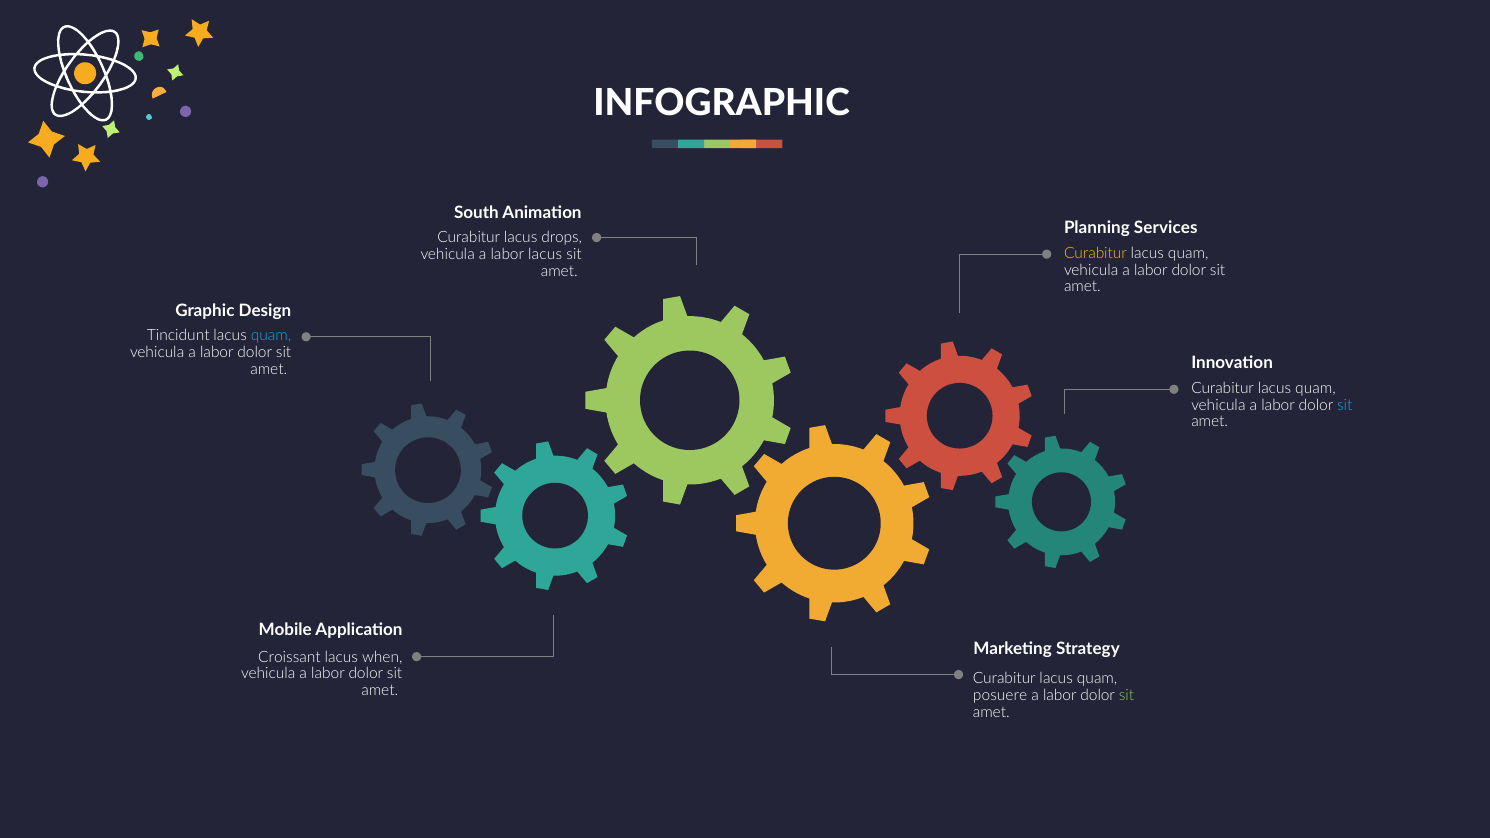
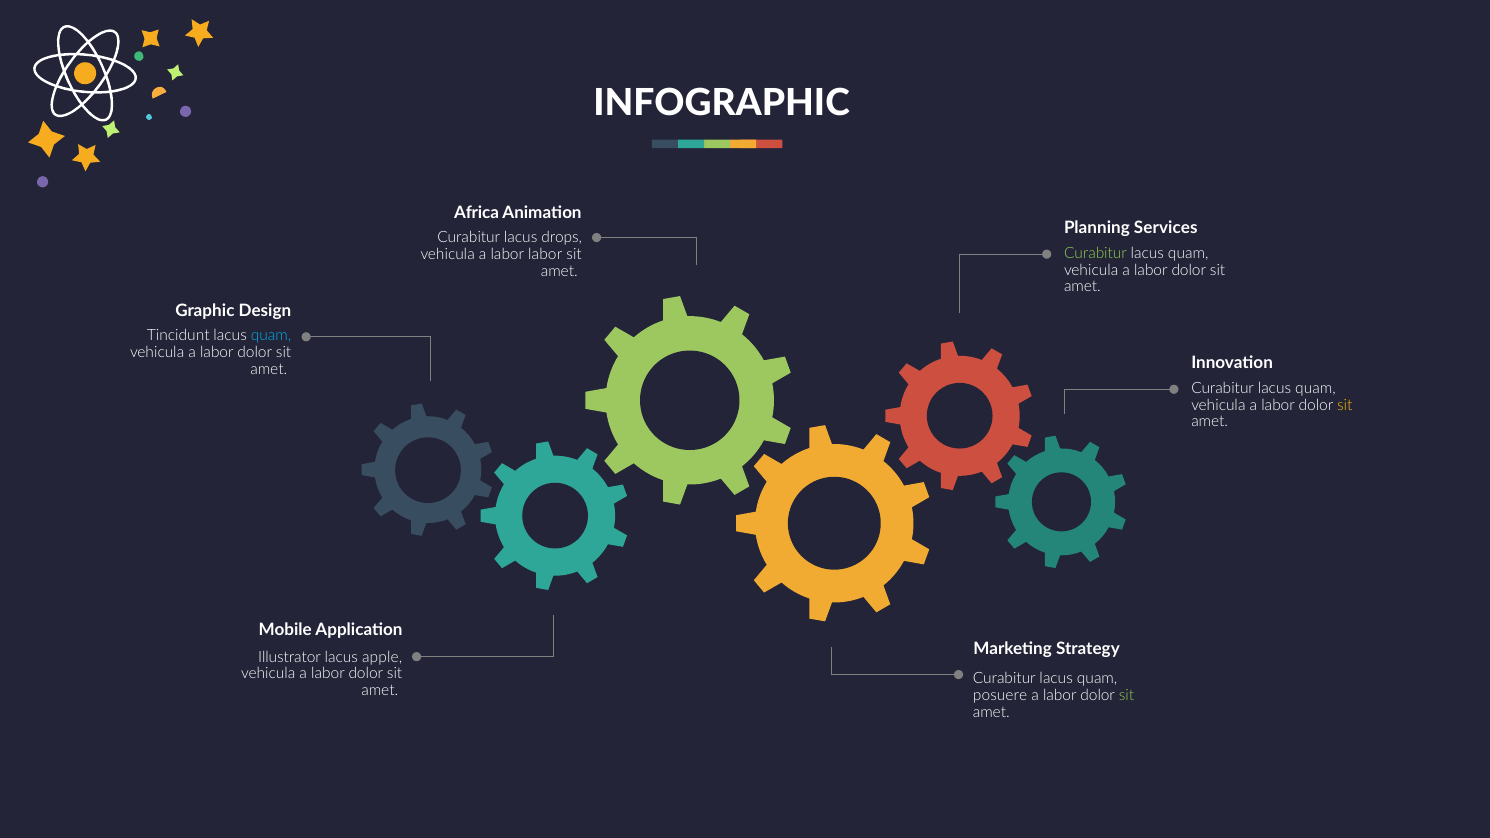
South: South -> Africa
Curabitur at (1095, 253) colour: yellow -> light green
labor lacus: lacus -> labor
sit at (1345, 405) colour: light blue -> yellow
Croissant: Croissant -> Illustrator
when: when -> apple
